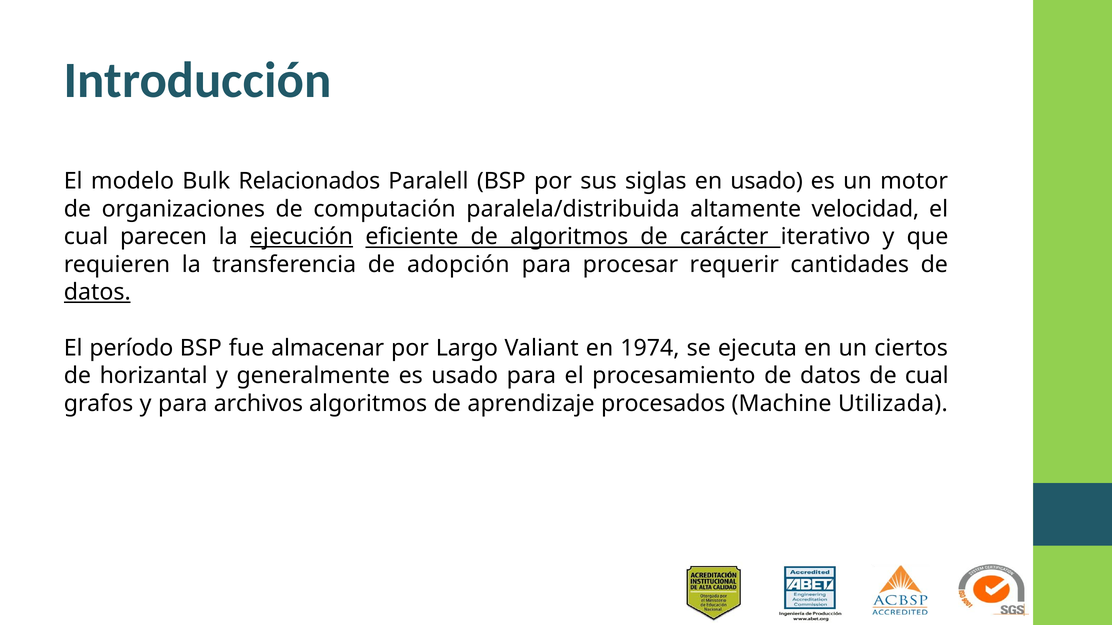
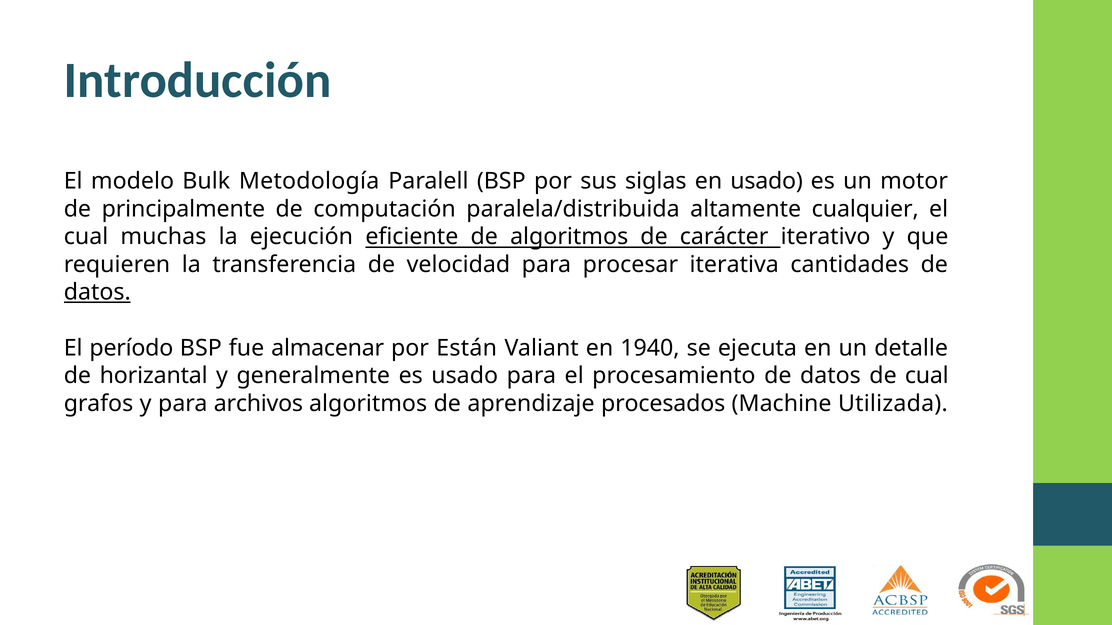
Relacionados: Relacionados -> Metodología
organizaciones: organizaciones -> principalmente
velocidad: velocidad -> cualquier
parecen: parecen -> muchas
ejecución underline: present -> none
adopción: adopción -> velocidad
requerir: requerir -> iterativa
Largo: Largo -> Están
1974: 1974 -> 1940
ciertos: ciertos -> detalle
